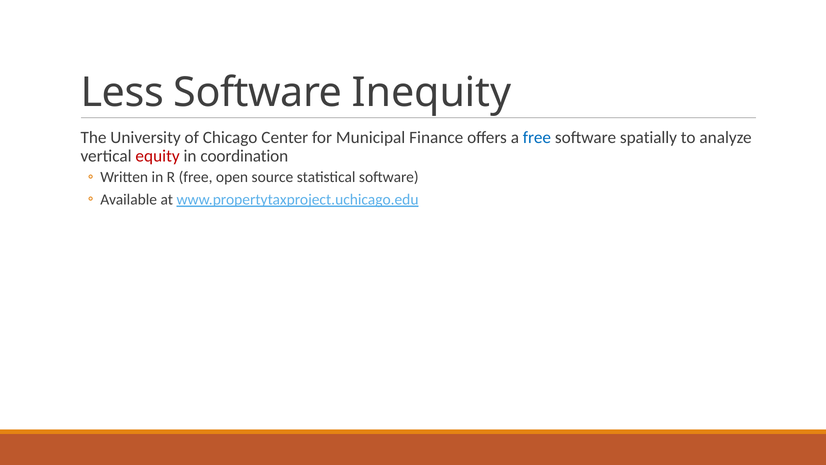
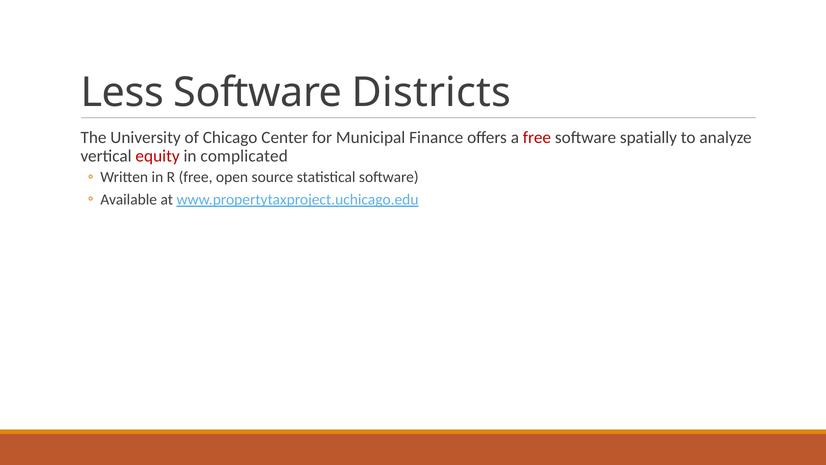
Inequity: Inequity -> Districts
free at (537, 137) colour: blue -> red
coordination: coordination -> complicated
